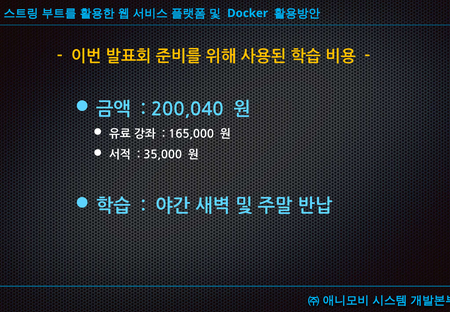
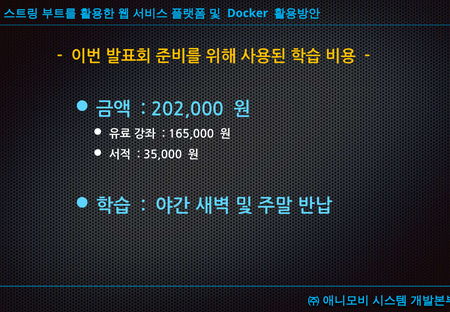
200,040: 200,040 -> 202,000
